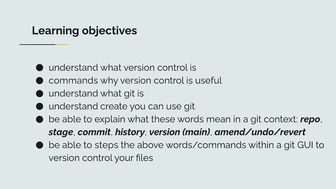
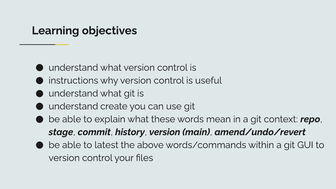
commands: commands -> instructions
steps: steps -> latest
